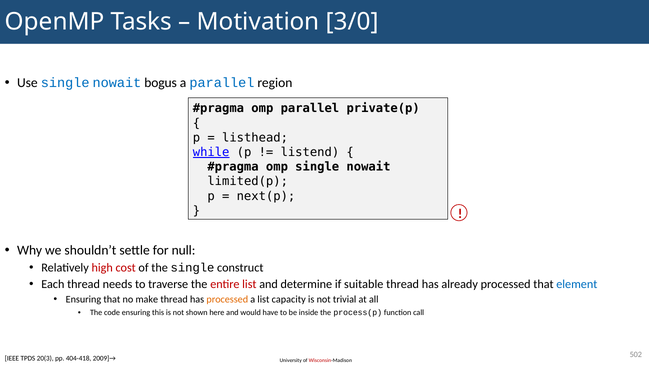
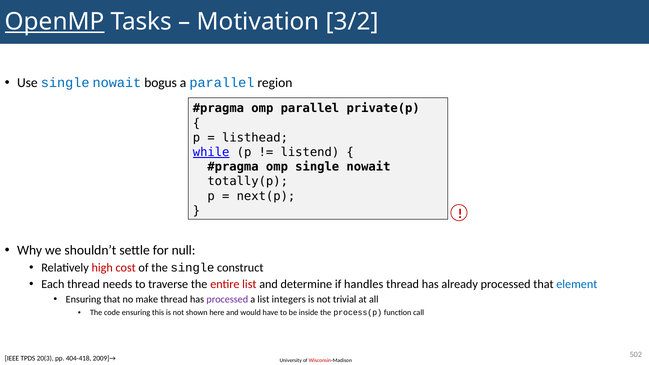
OpenMP underline: none -> present
3/0: 3/0 -> 3/2
limited(p: limited(p -> totally(p
suitable: suitable -> handles
processed at (227, 300) colour: orange -> purple
capacity: capacity -> integers
